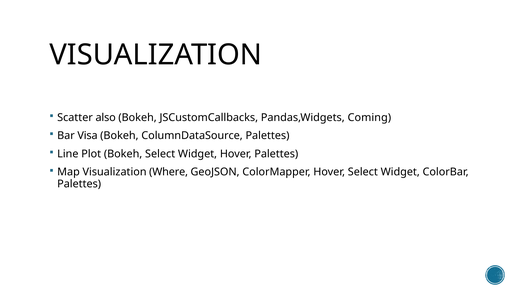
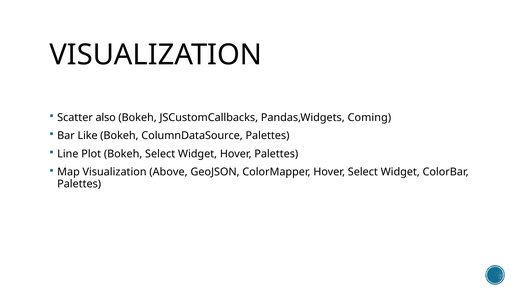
Visa: Visa -> Like
Where: Where -> Above
